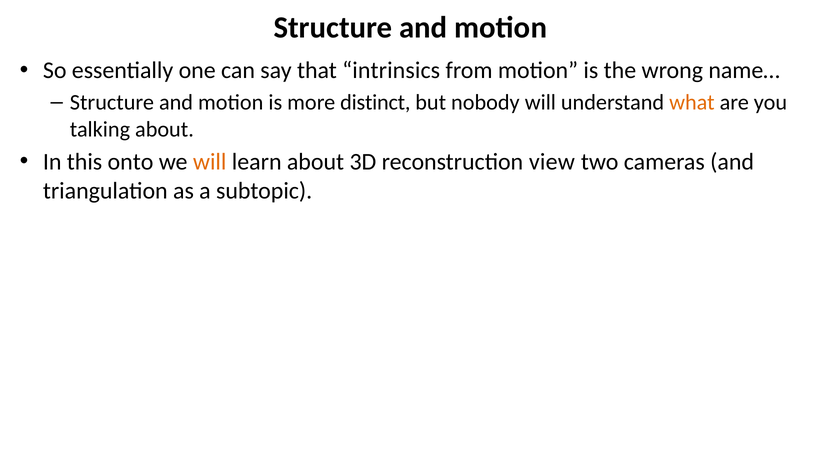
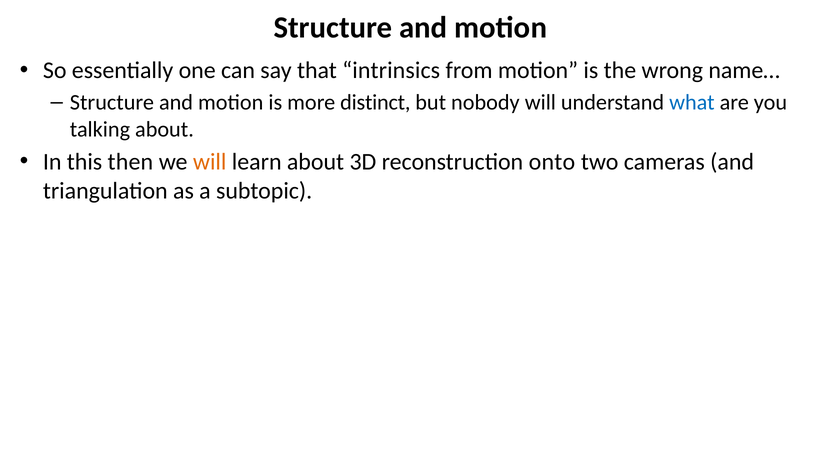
what colour: orange -> blue
onto: onto -> then
view: view -> onto
